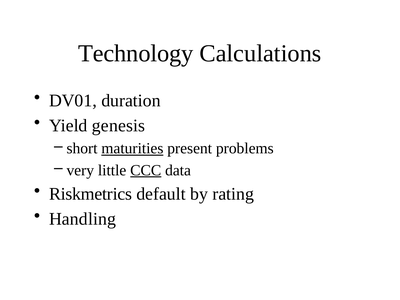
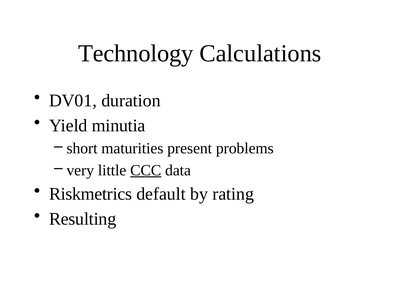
genesis: genesis -> minutia
maturities underline: present -> none
Handling: Handling -> Resulting
